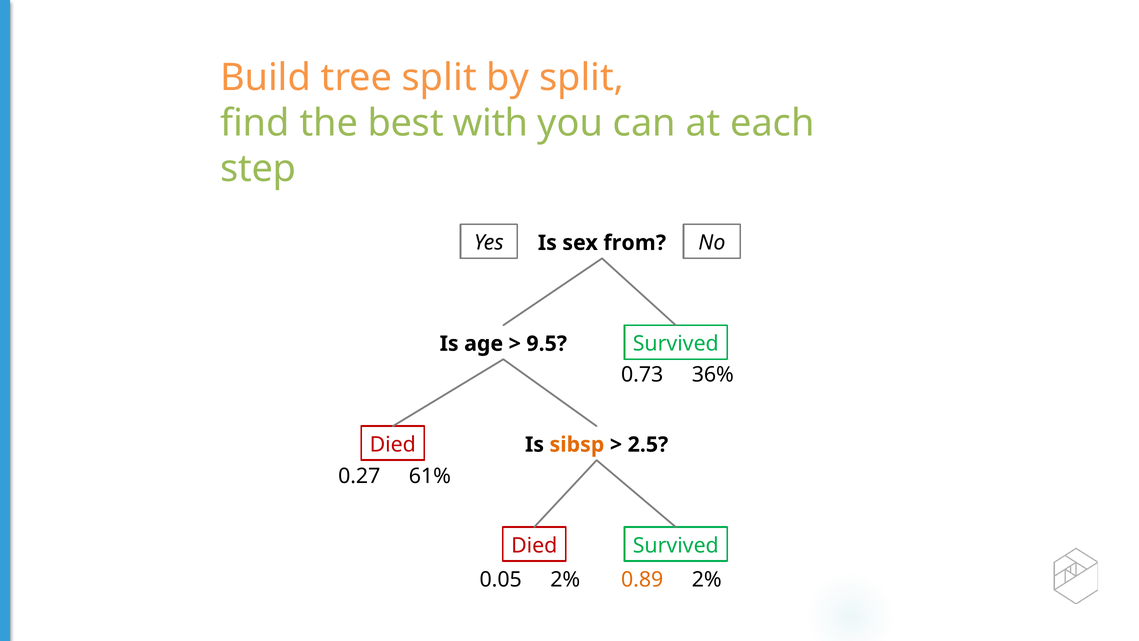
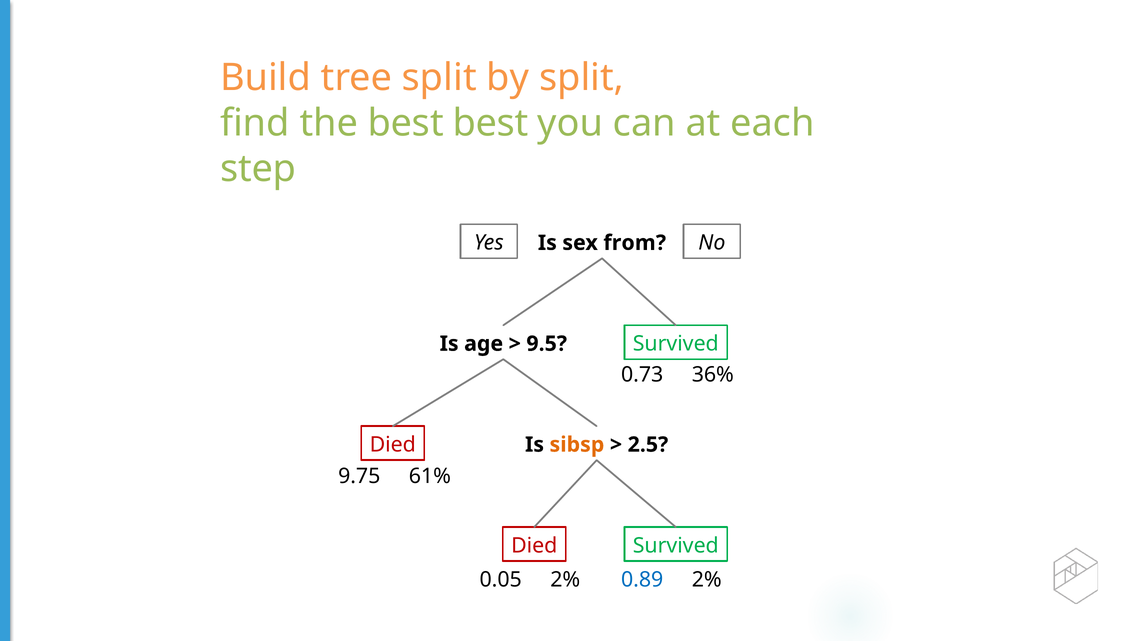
best with: with -> best
0.27: 0.27 -> 9.75
0.89 colour: orange -> blue
